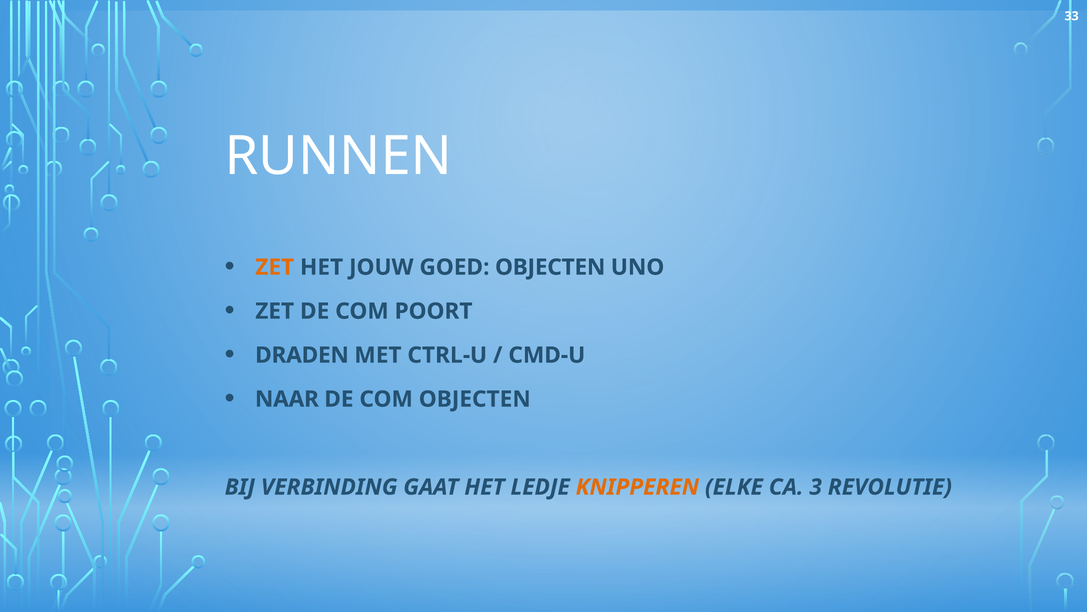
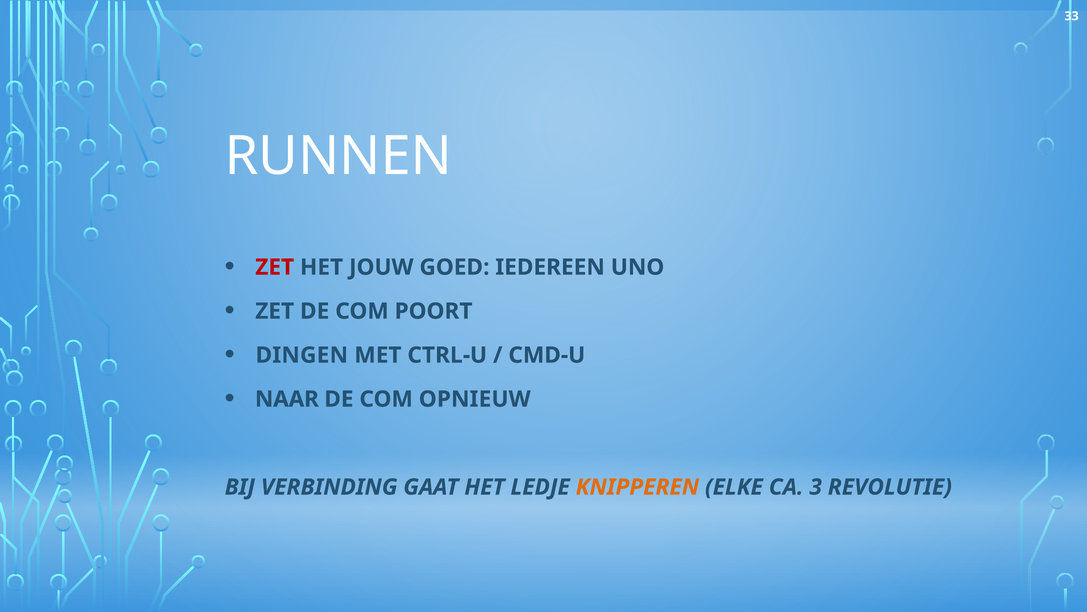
ZET at (275, 267) colour: orange -> red
GOED OBJECTEN: OBJECTEN -> IEDEREEN
DRADEN: DRADEN -> DINGEN
COM OBJECTEN: OBJECTEN -> OPNIEUW
